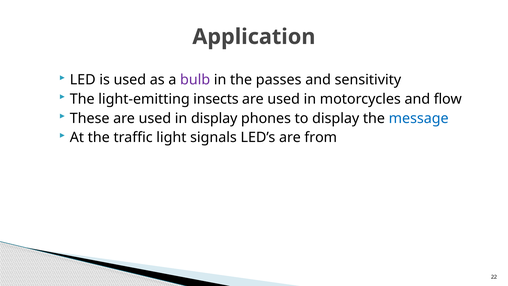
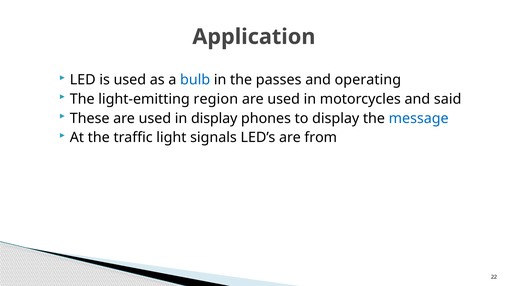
bulb colour: purple -> blue
sensitivity: sensitivity -> operating
insects: insects -> region
flow: flow -> said
